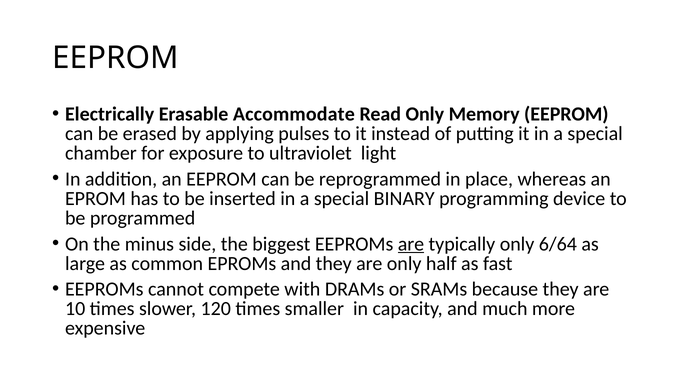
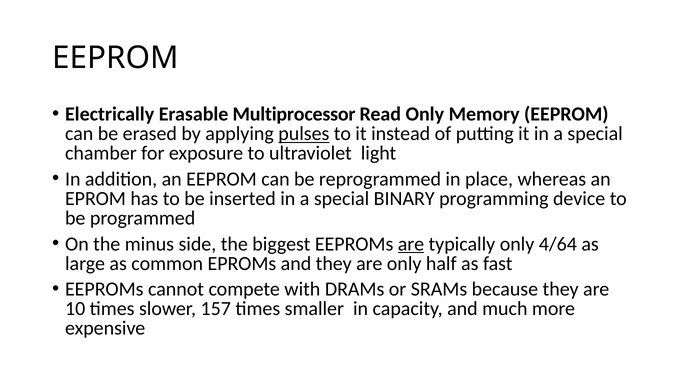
Accommodate: Accommodate -> Multiprocessor
pulses underline: none -> present
6/64: 6/64 -> 4/64
120: 120 -> 157
